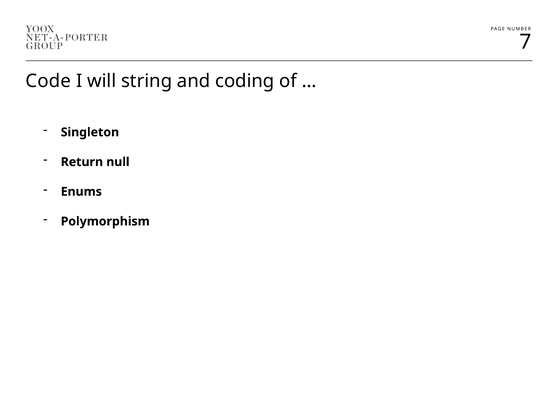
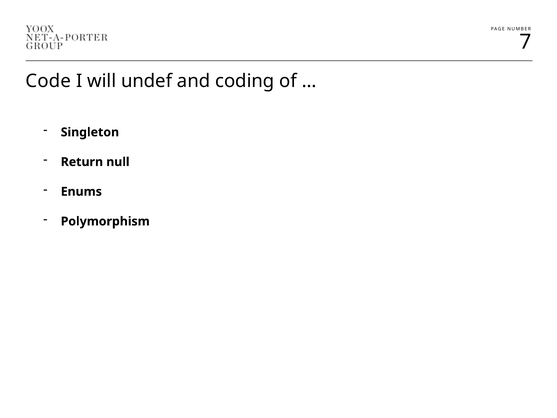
string: string -> undef
